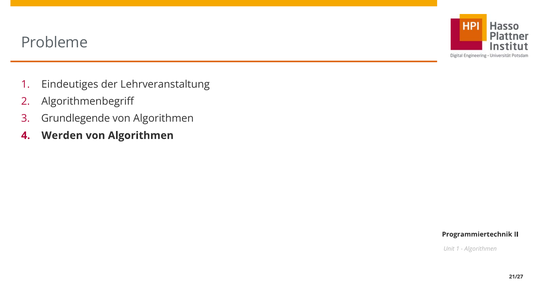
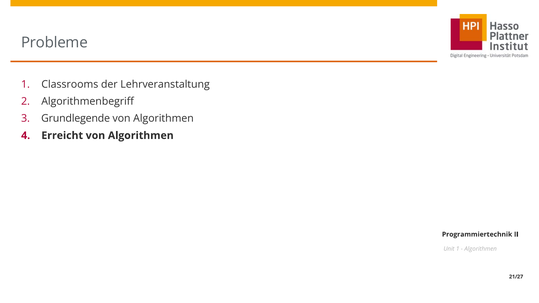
Eindeutiges: Eindeutiges -> Classrooms
Werden: Werden -> Erreicht
